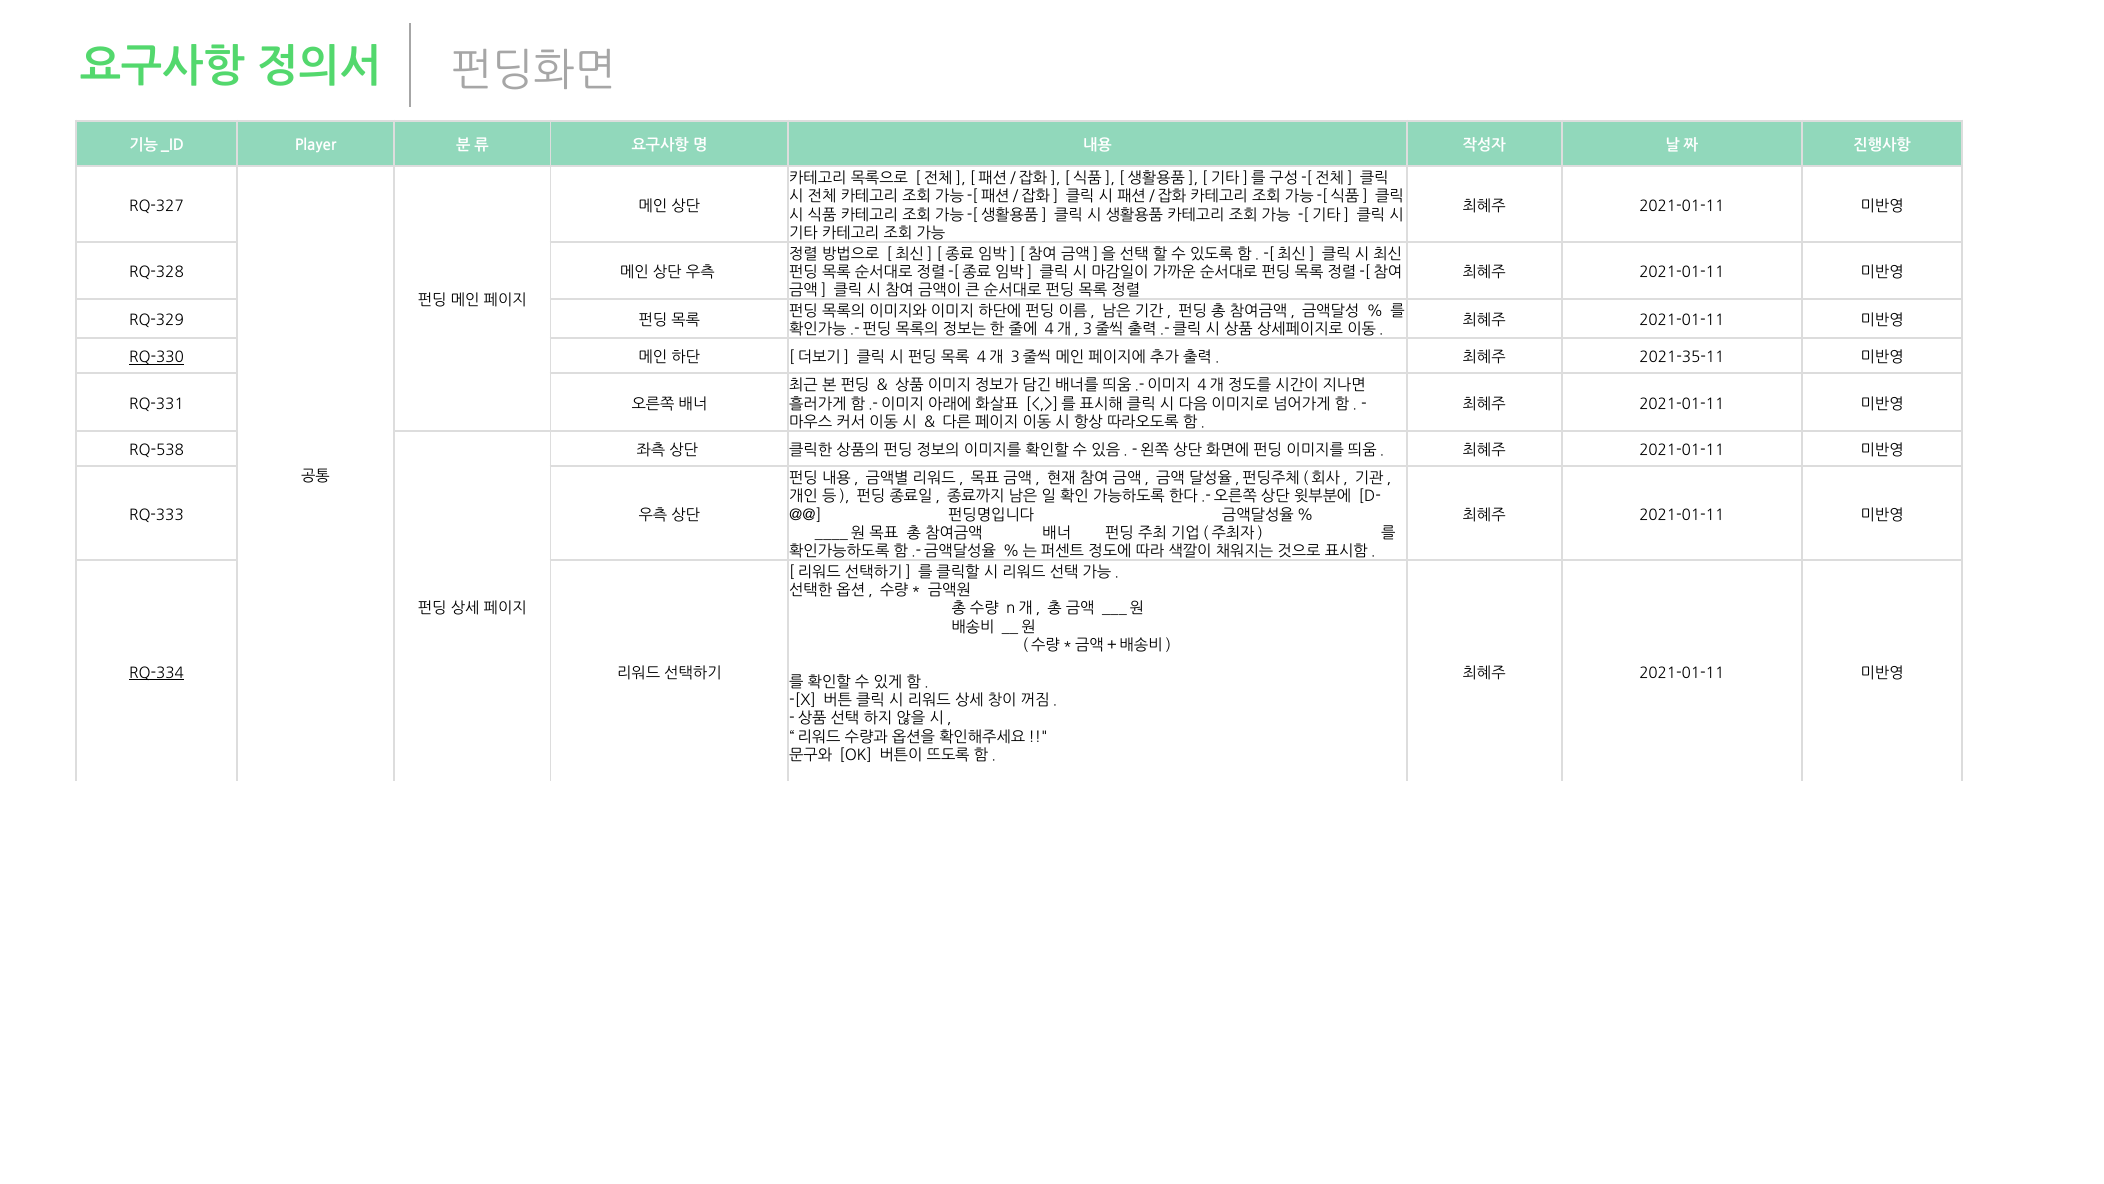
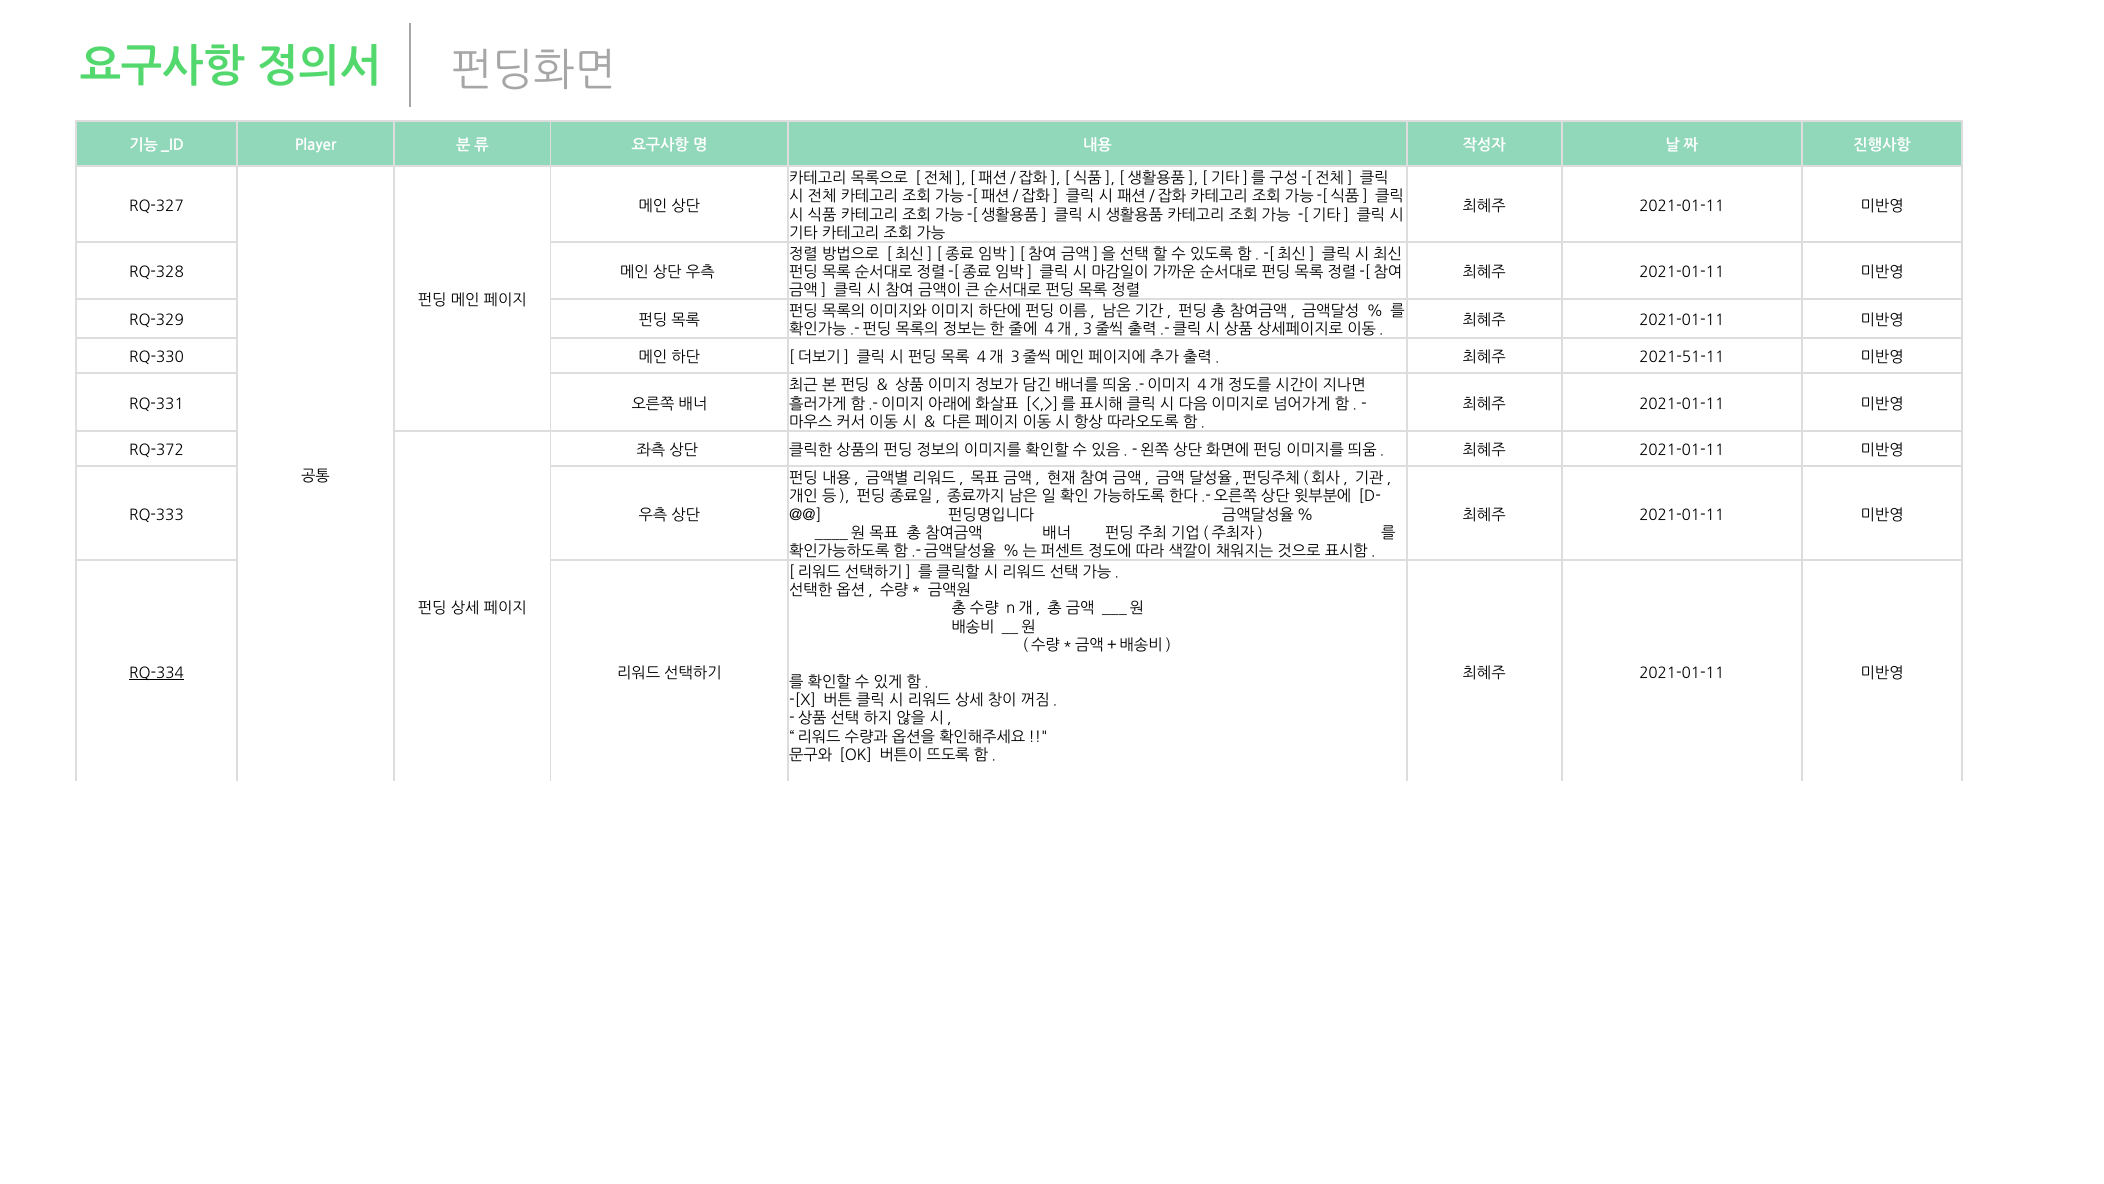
RQ-330 underline: present -> none
2021-35-11: 2021-35-11 -> 2021-51-11
RQ-538: RQ-538 -> RQ-372
